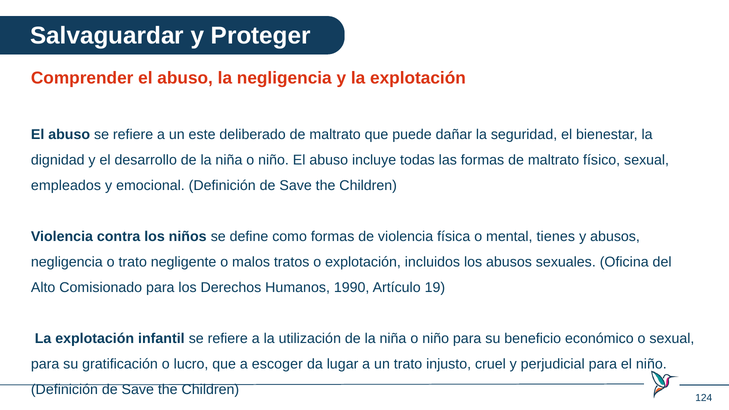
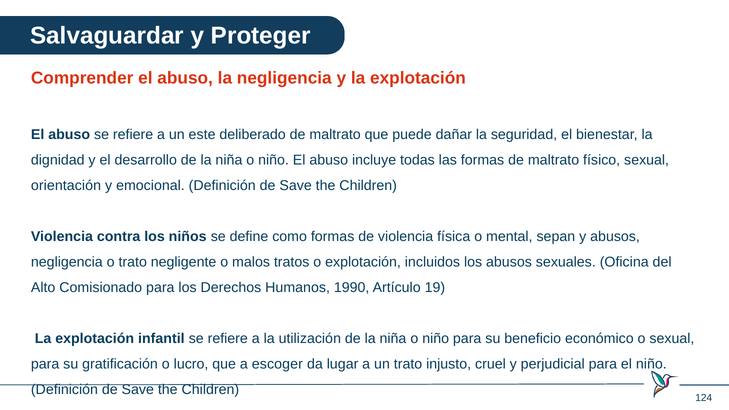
empleados: empleados -> orientación
tienes: tienes -> sepan
